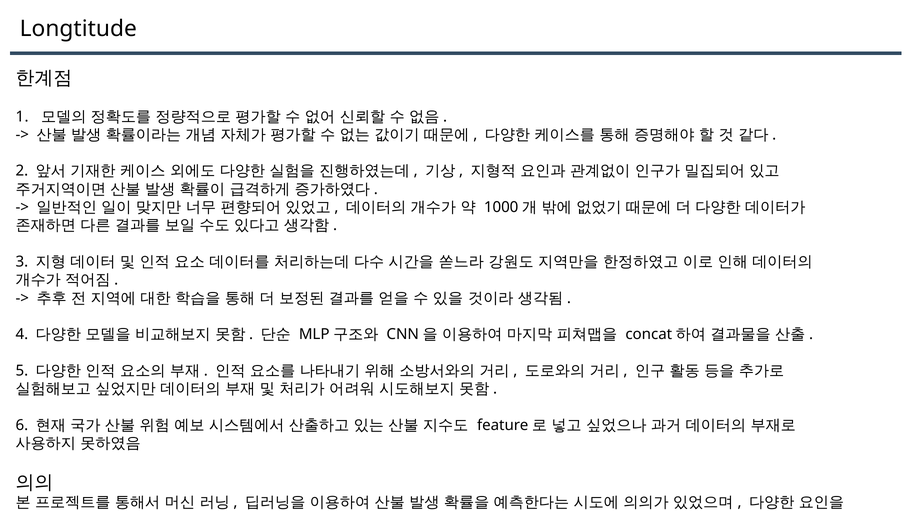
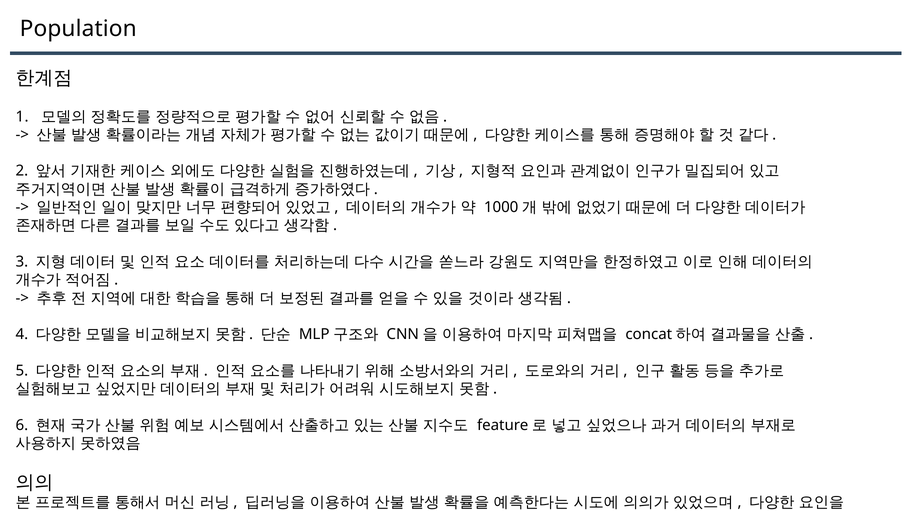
Longtitude: Longtitude -> Population
